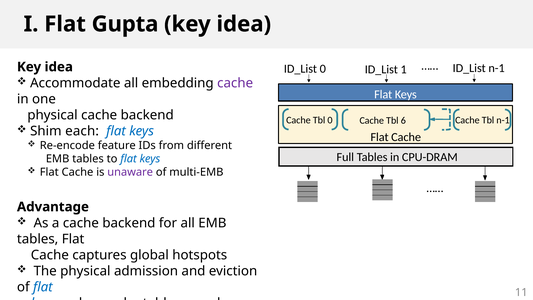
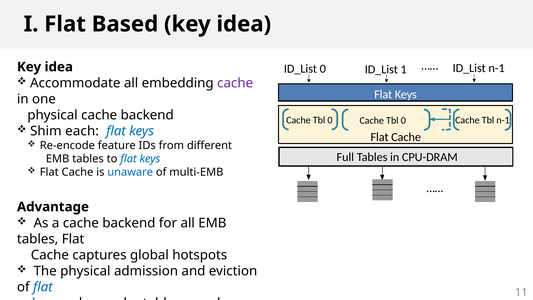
Gupta: Gupta -> Based
6 at (403, 121): 6 -> 0
unaware colour: purple -> blue
